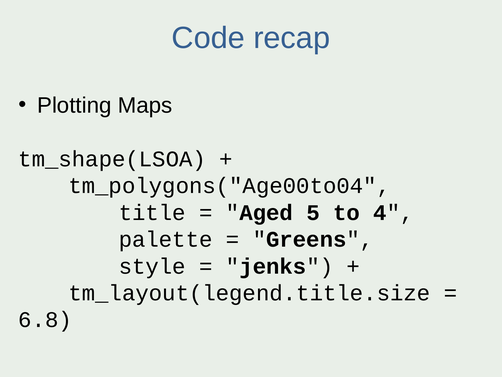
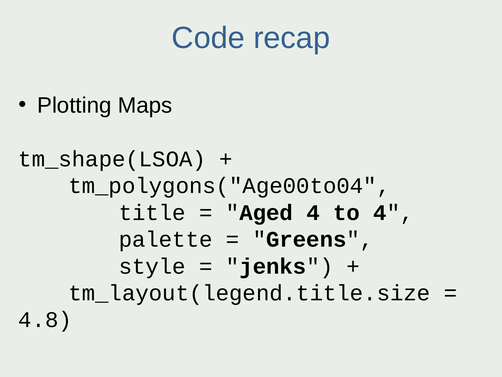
Aged 5: 5 -> 4
6.8: 6.8 -> 4.8
